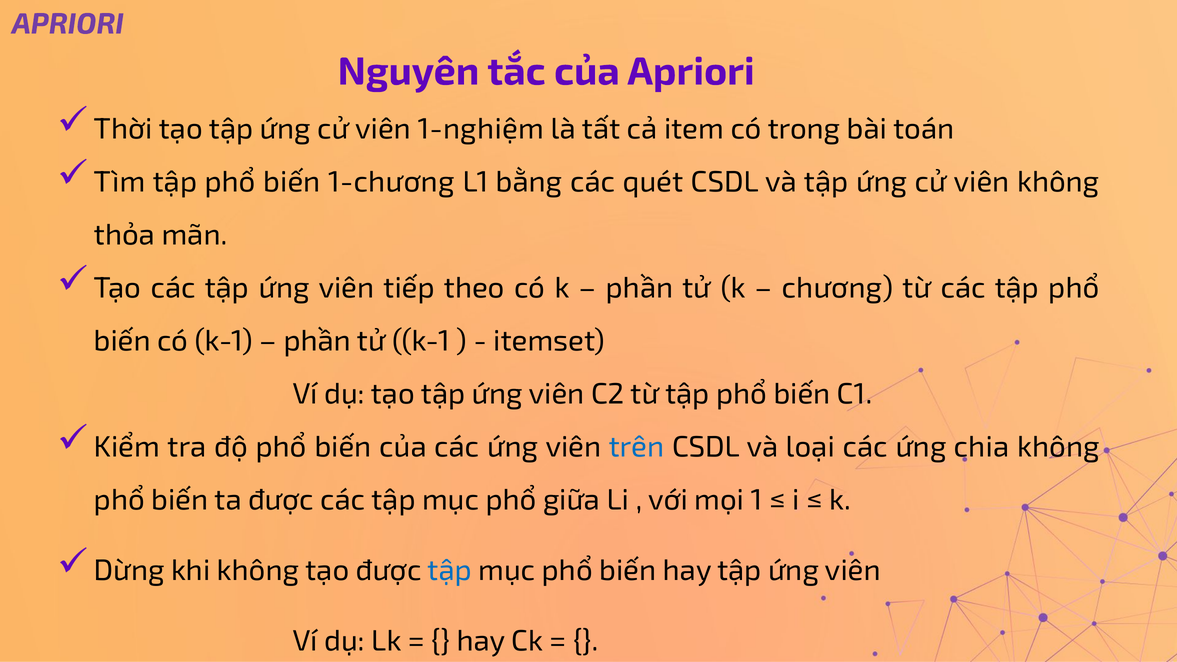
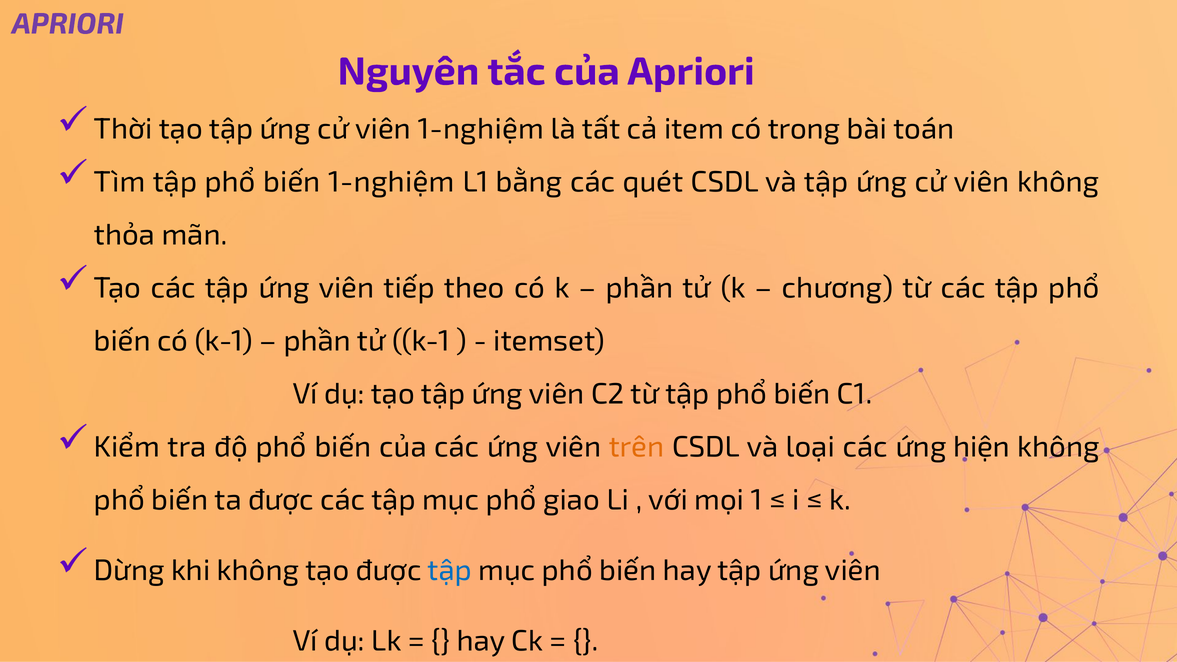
biến 1-chương: 1-chương -> 1-nghiệm
trên colour: blue -> orange
chia: chia -> hiện
giữa: giữa -> giao
